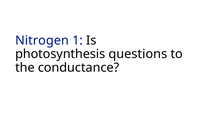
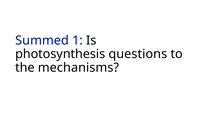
Nitrogen: Nitrogen -> Summed
conductance: conductance -> mechanisms
